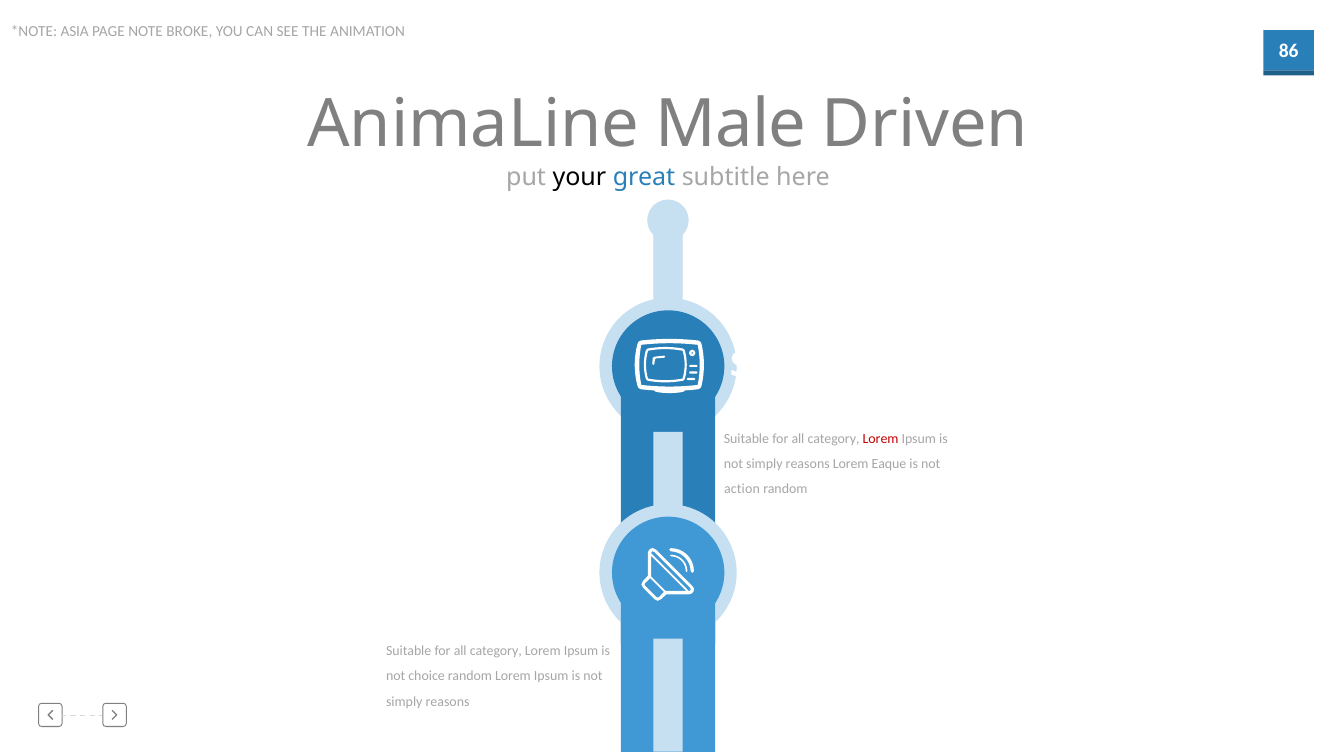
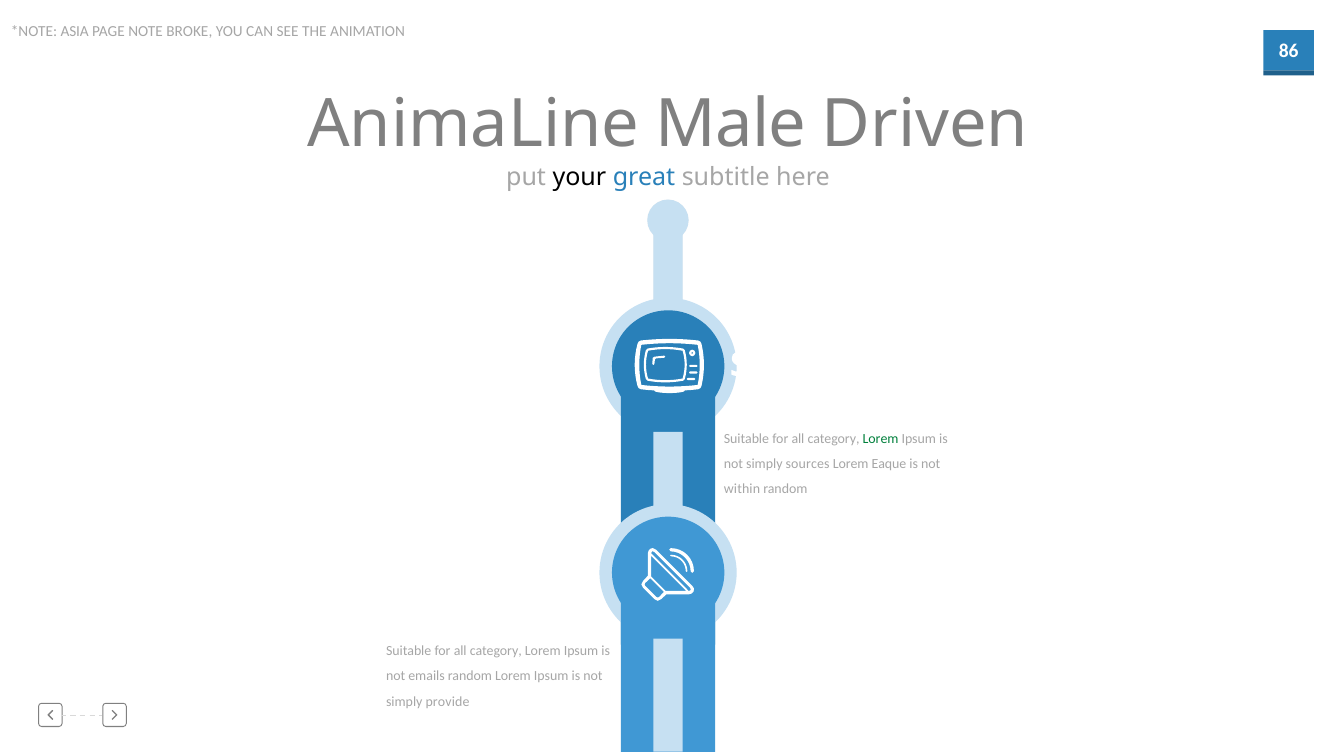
Lorem at (881, 439) colour: red -> green
reasons at (808, 464): reasons -> sources
action: action -> within
choice: choice -> emails
reasons at (448, 701): reasons -> provide
